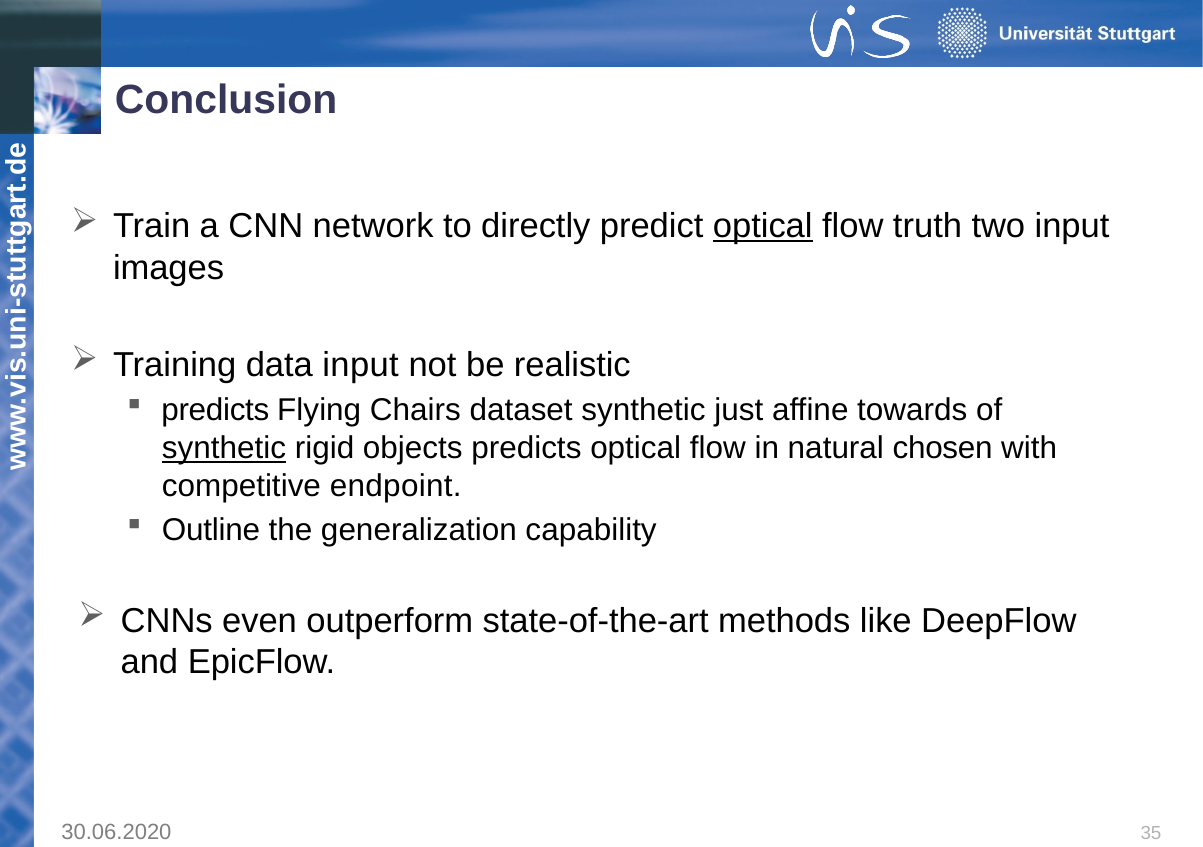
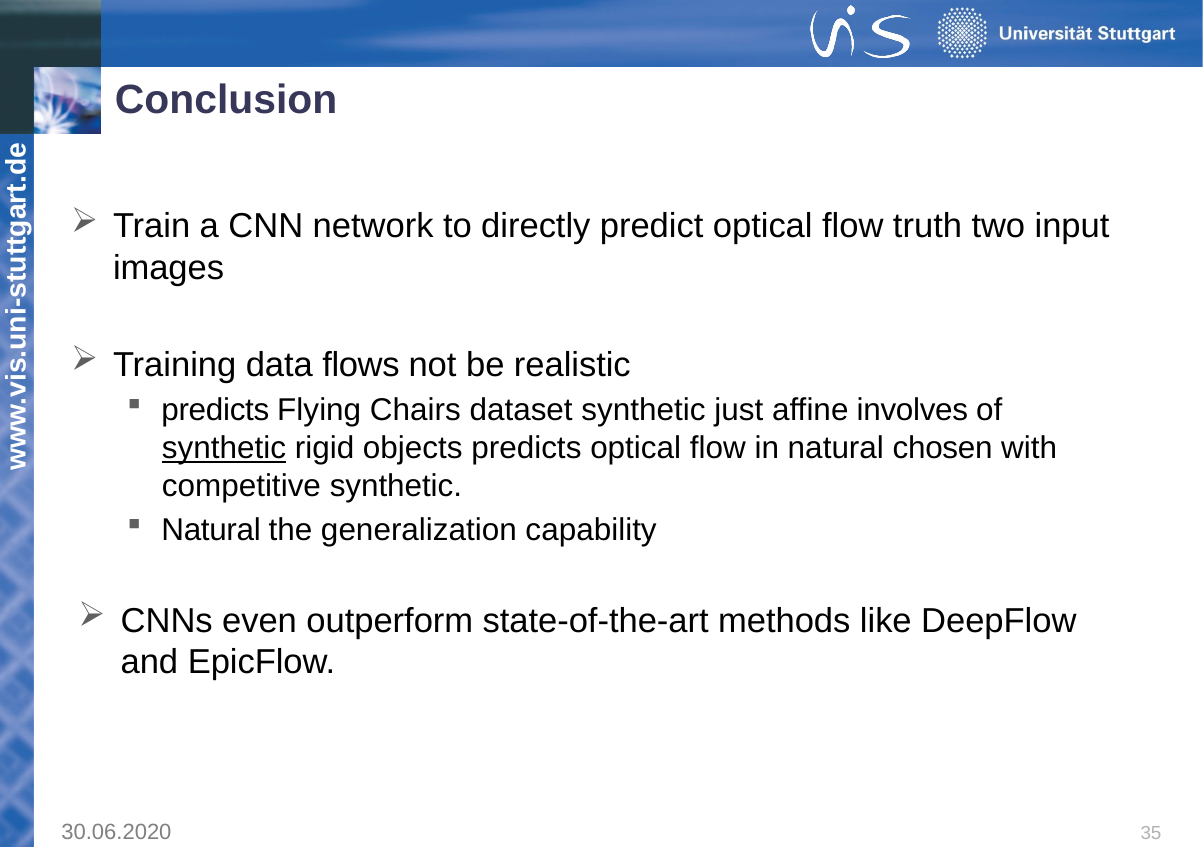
optical at (763, 226) underline: present -> none
data input: input -> flows
towards: towards -> involves
competitive endpoint: endpoint -> synthetic
Outline at (211, 530): Outline -> Natural
